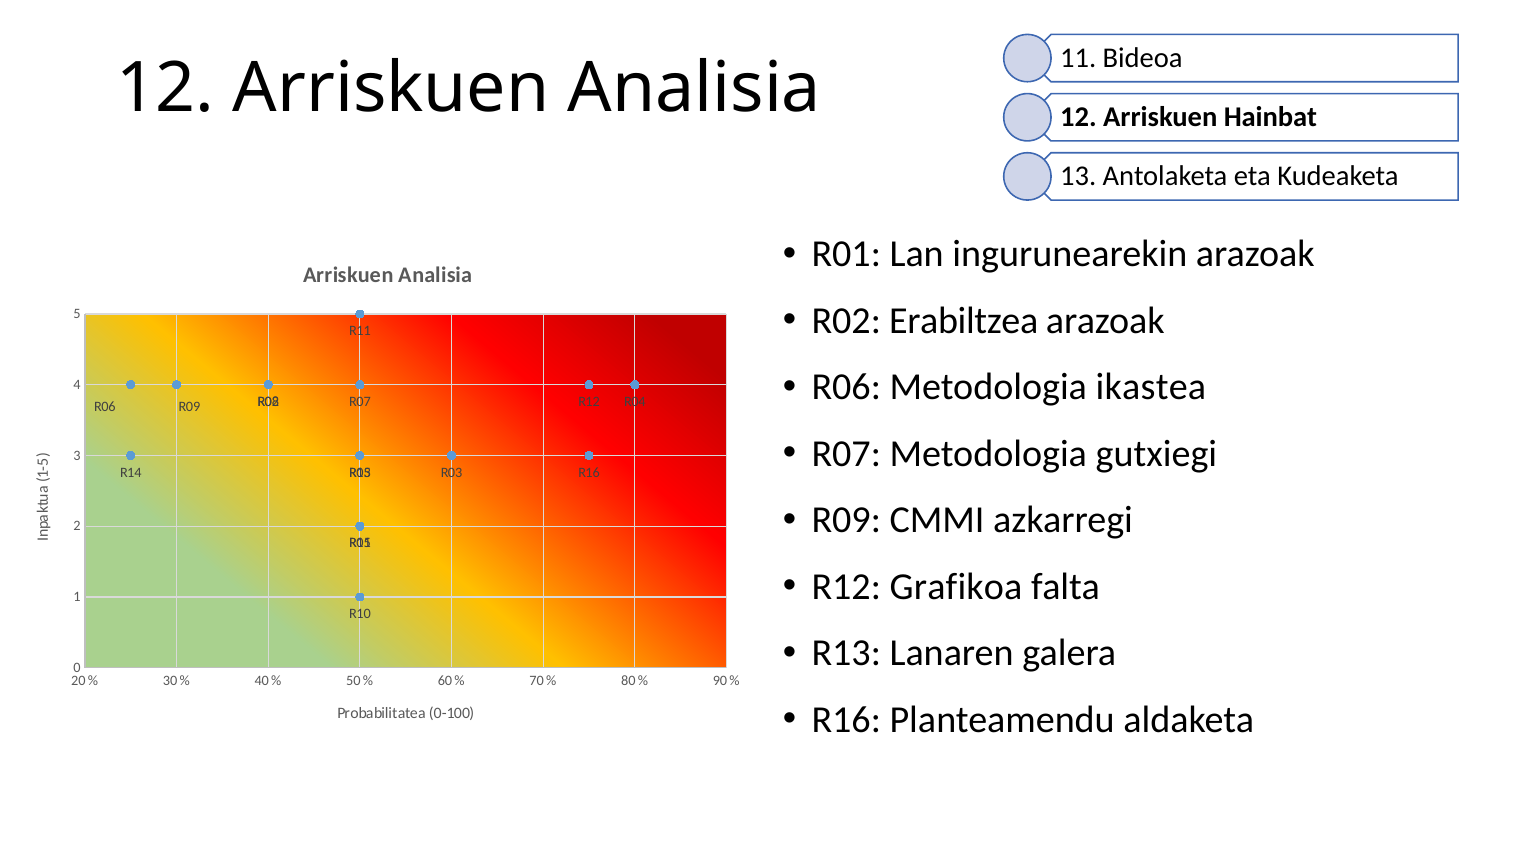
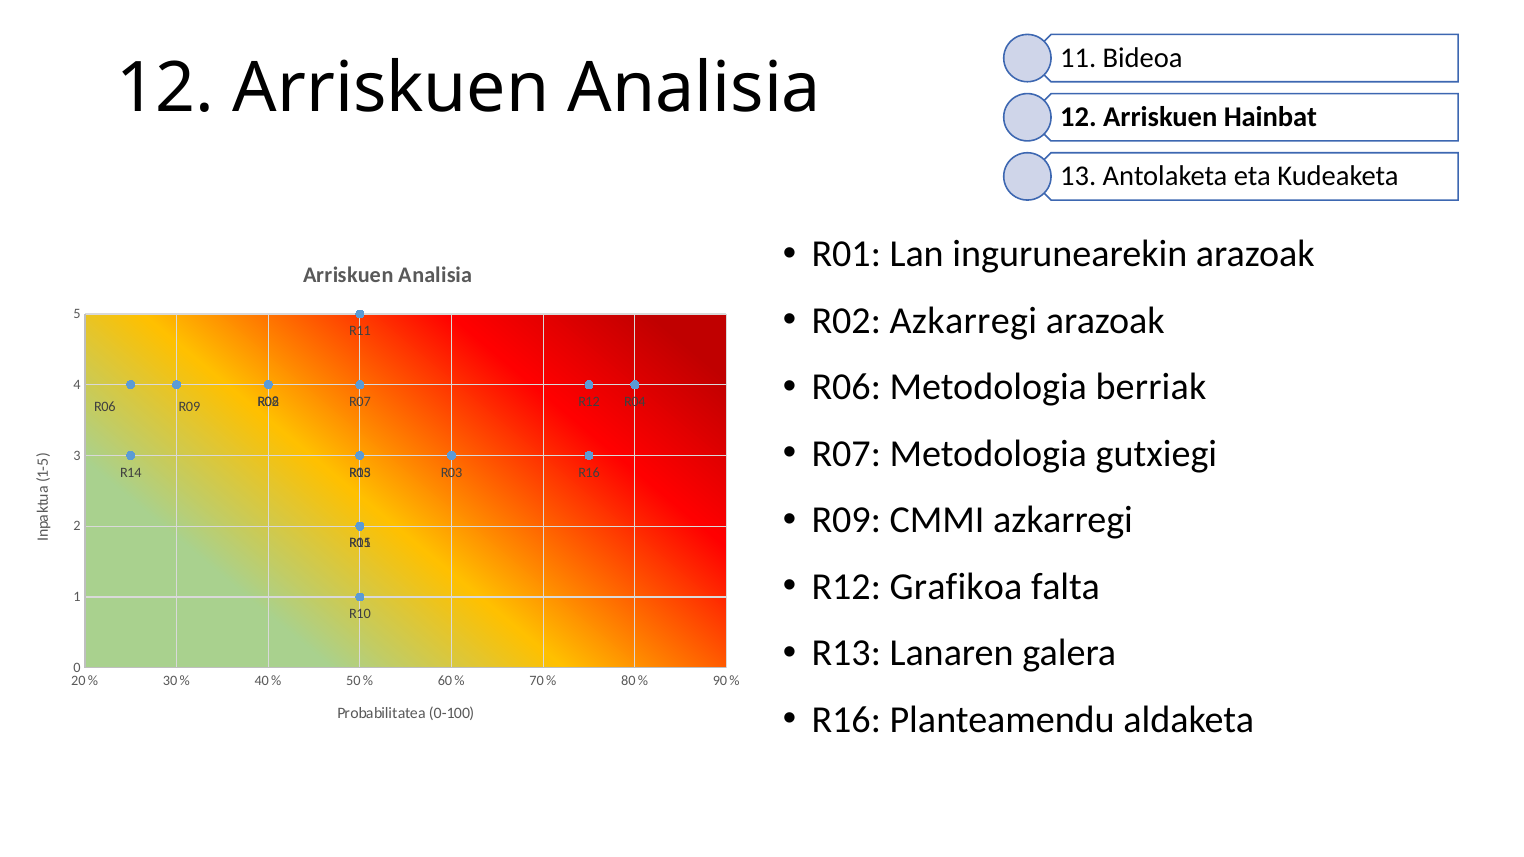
Erabiltzea at (964, 321): Erabiltzea -> Azkarregi
ikastea: ikastea -> berriak
